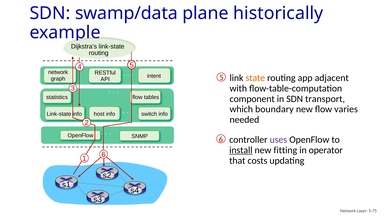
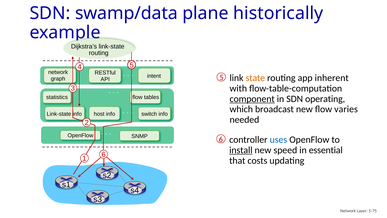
adjacent: adjacent -> inherent
component underline: none -> present
transport: transport -> operating
boundary: boundary -> broadcast
uses colour: purple -> blue
fitting: fitting -> speed
operator: operator -> essential
